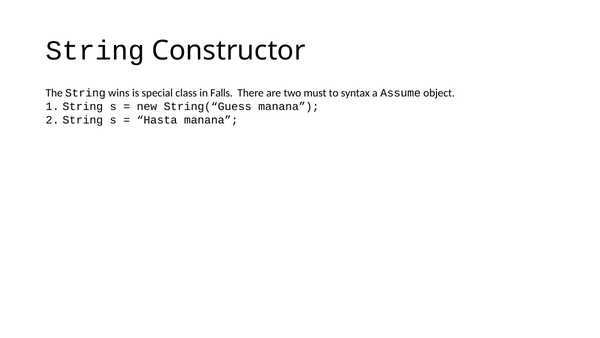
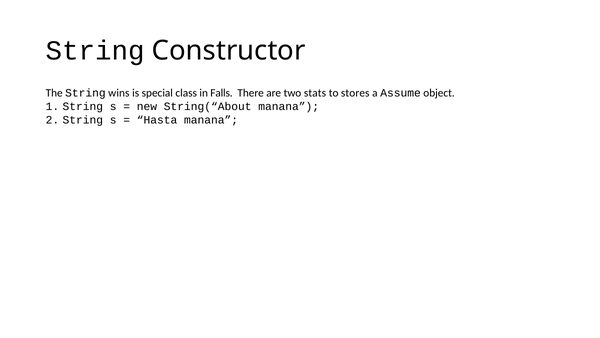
must: must -> stats
syntax: syntax -> stores
String(“Guess: String(“Guess -> String(“About
